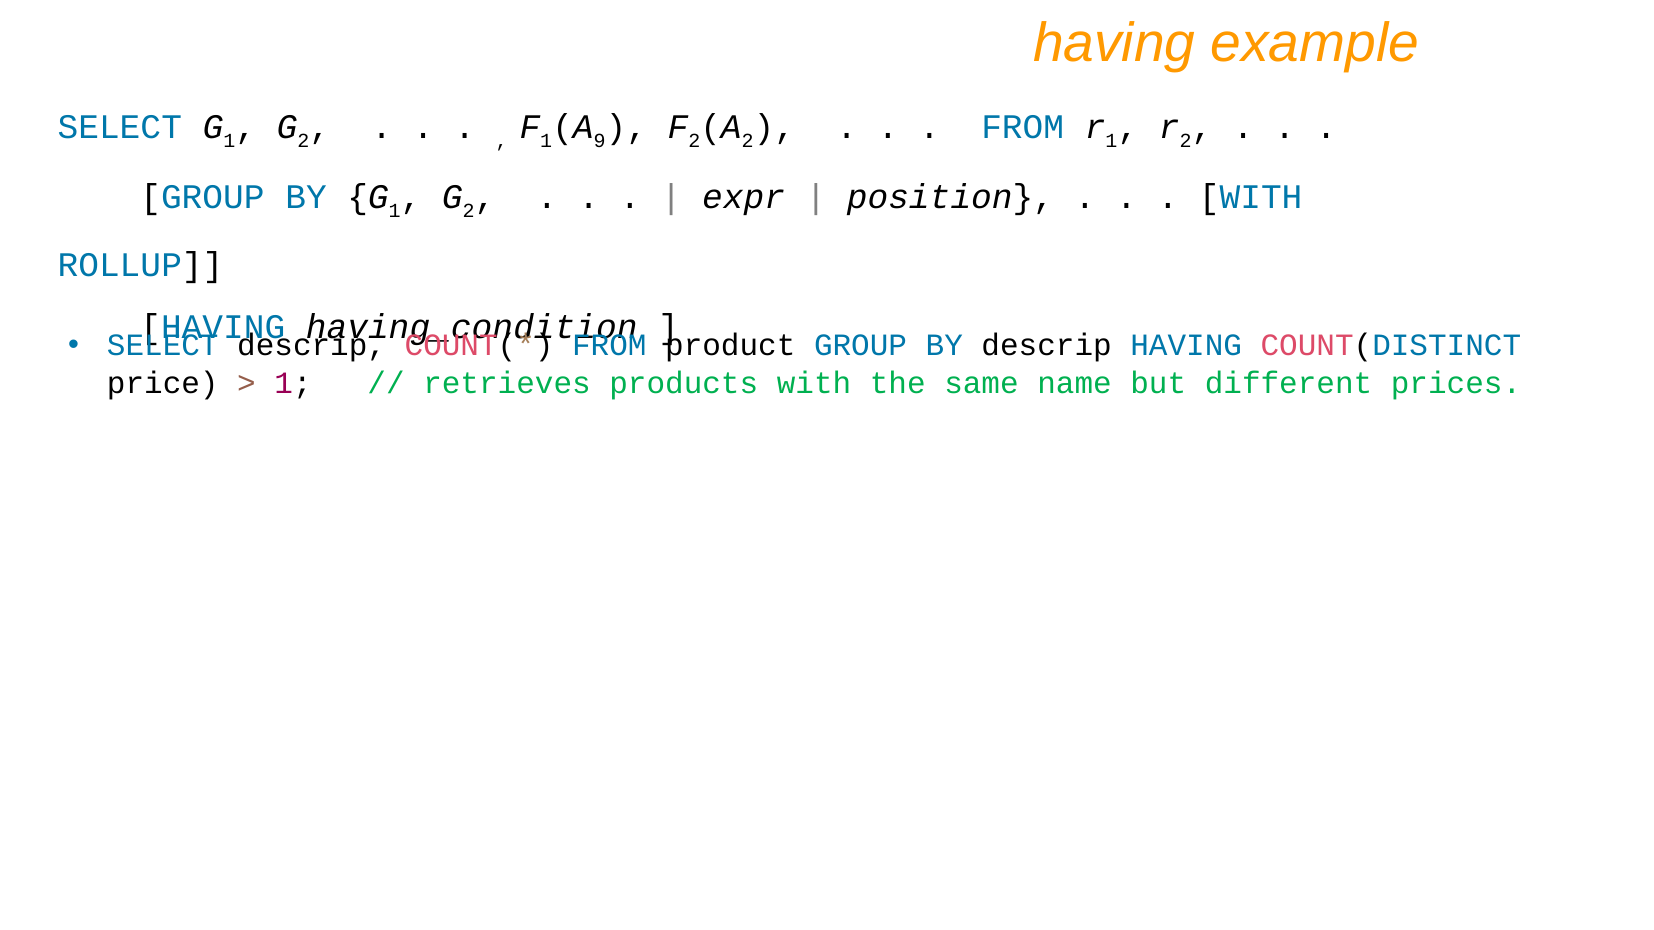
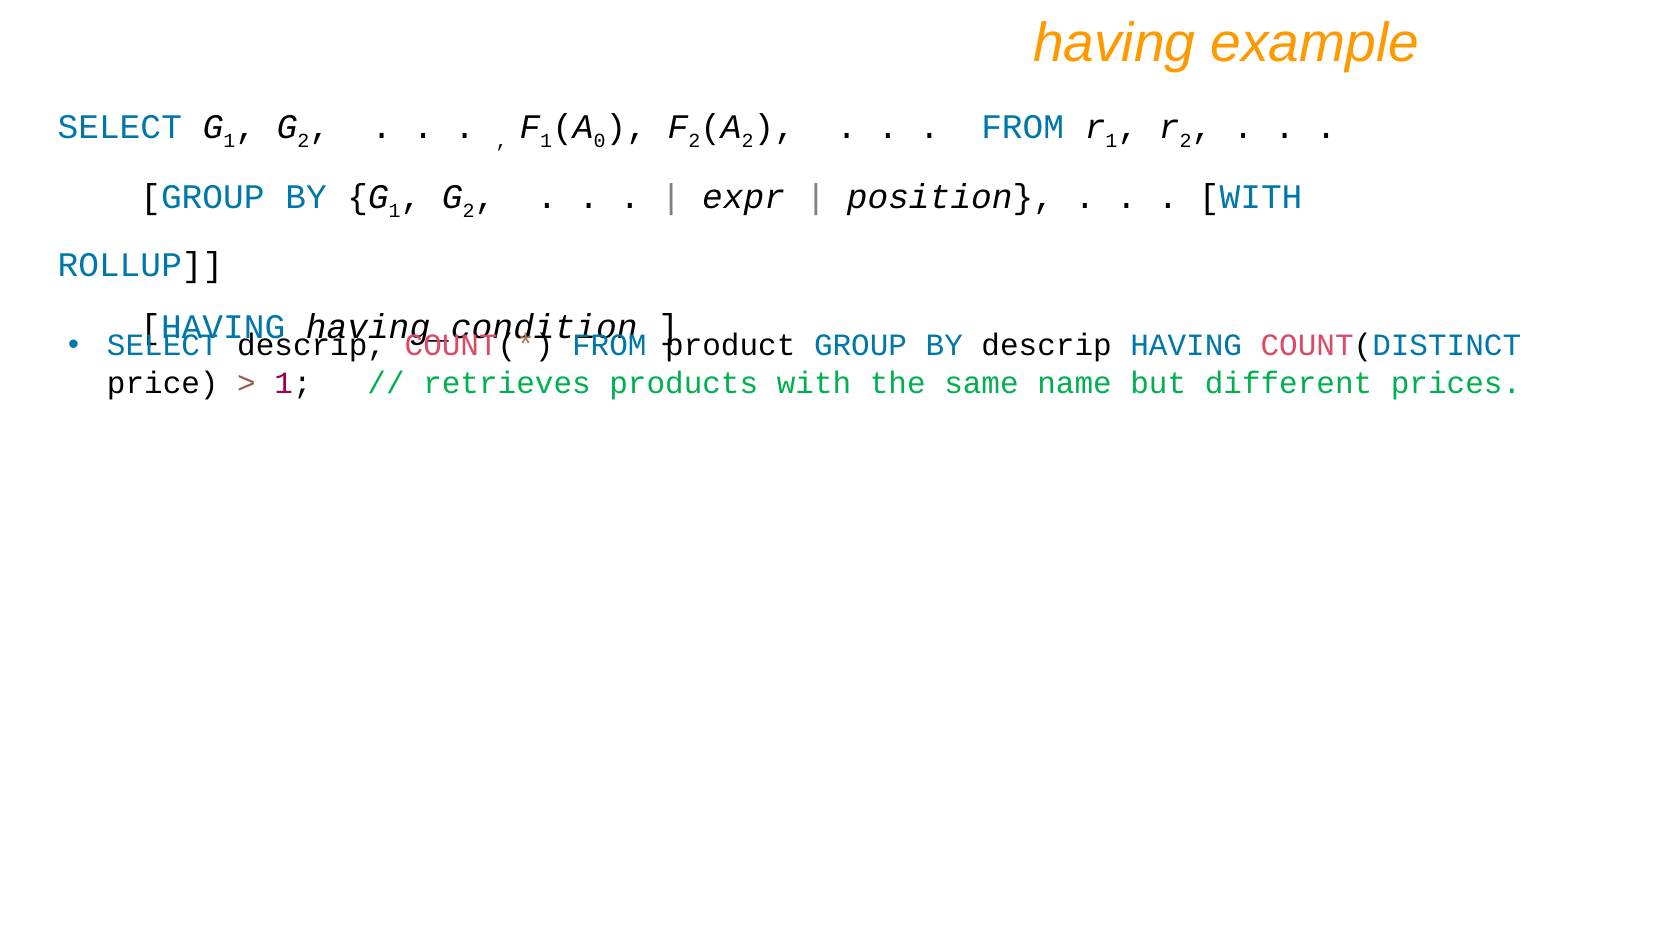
9: 9 -> 0
